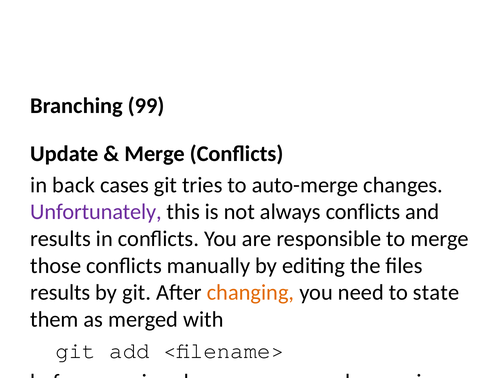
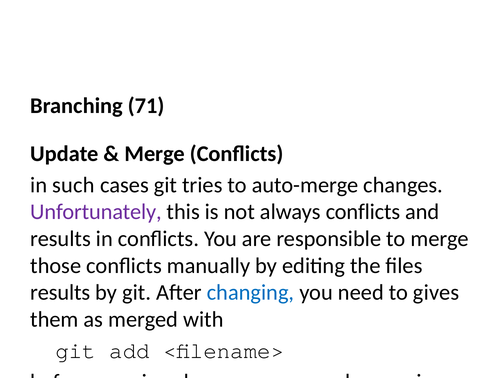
99: 99 -> 71
back: back -> such
changing colour: orange -> blue
state: state -> gives
